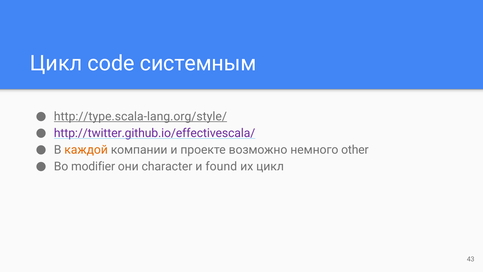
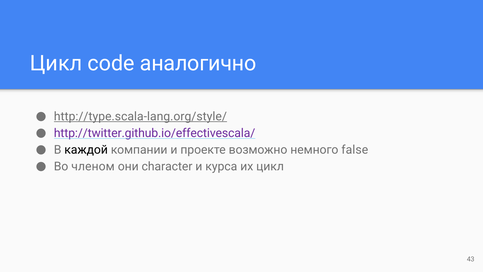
системным: системным -> аналогично
каждой colour: orange -> black
other: other -> false
modifier: modifier -> членом
found: found -> курса
